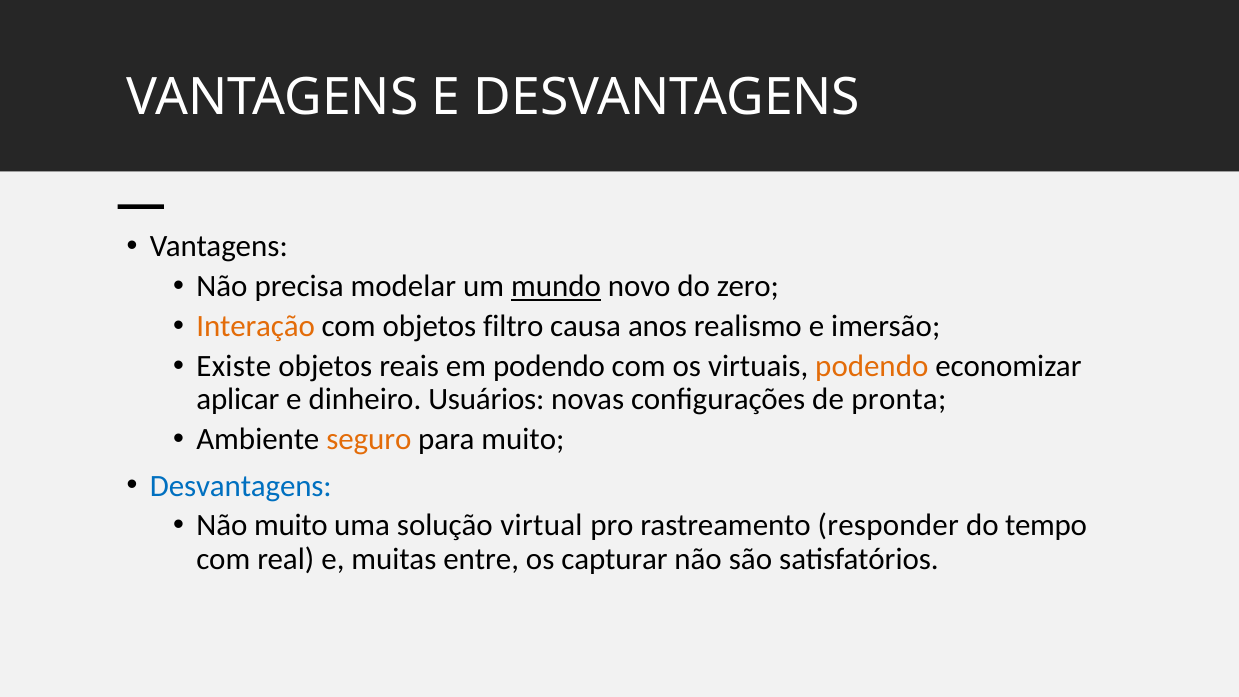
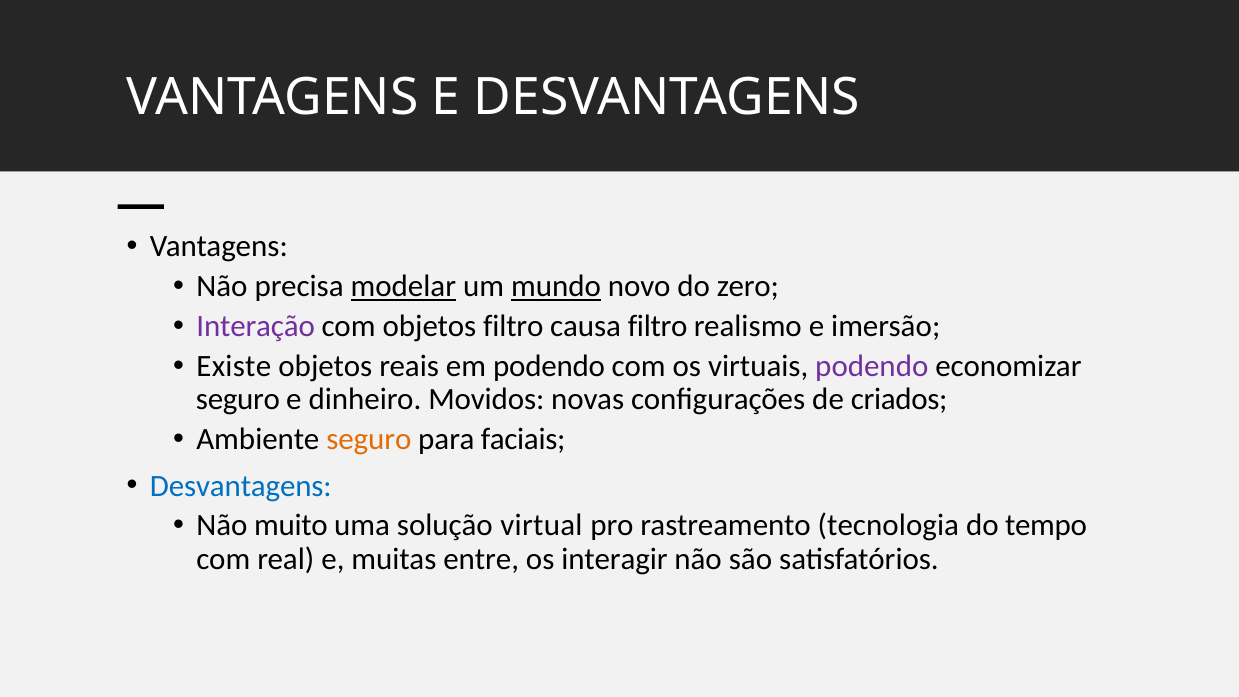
modelar underline: none -> present
Interação colour: orange -> purple
causa anos: anos -> filtro
podendo at (872, 366) colour: orange -> purple
aplicar at (238, 400): aplicar -> seguro
Usuários: Usuários -> Movidos
pronta: pronta -> criados
para muito: muito -> faciais
responder: responder -> tecnologia
capturar: capturar -> interagir
